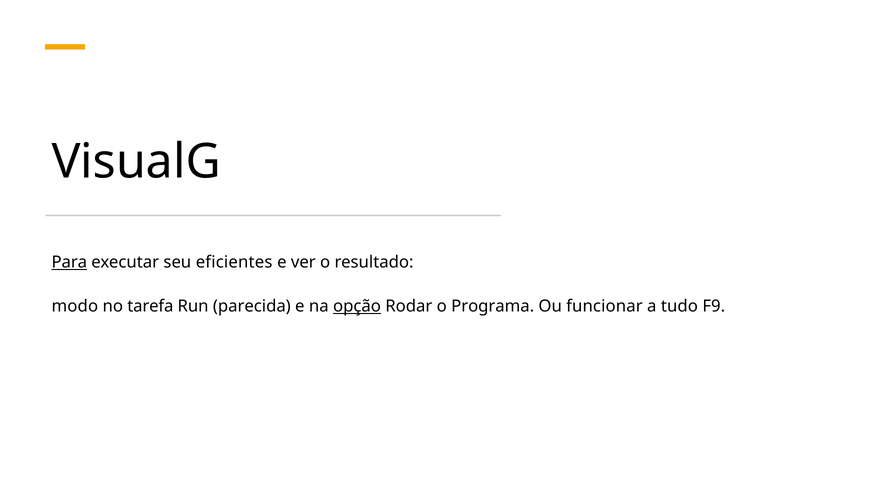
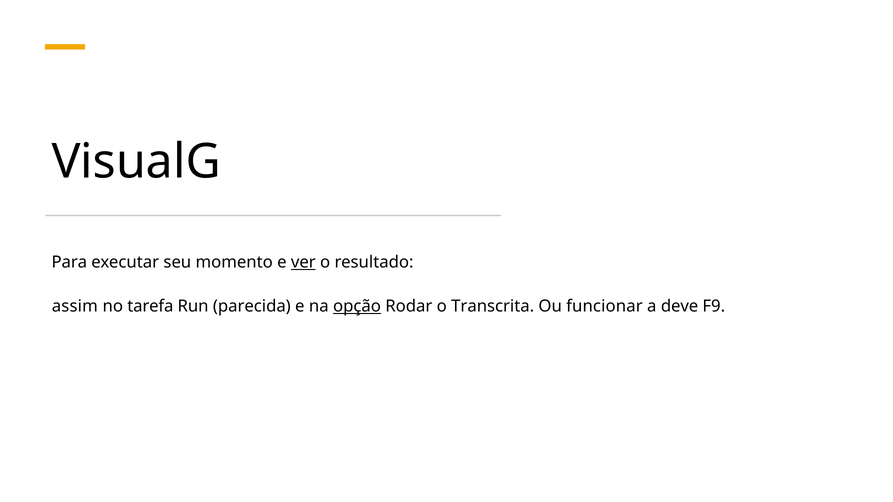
Para underline: present -> none
eficientes: eficientes -> momento
ver underline: none -> present
modo: modo -> assim
Programa: Programa -> Transcrita
tudo: tudo -> deve
